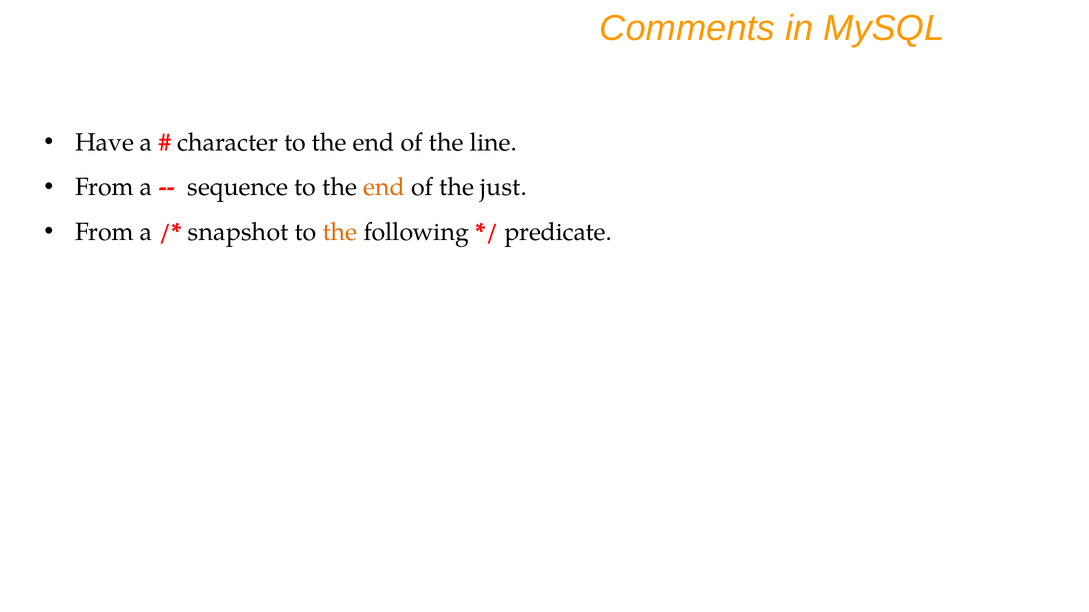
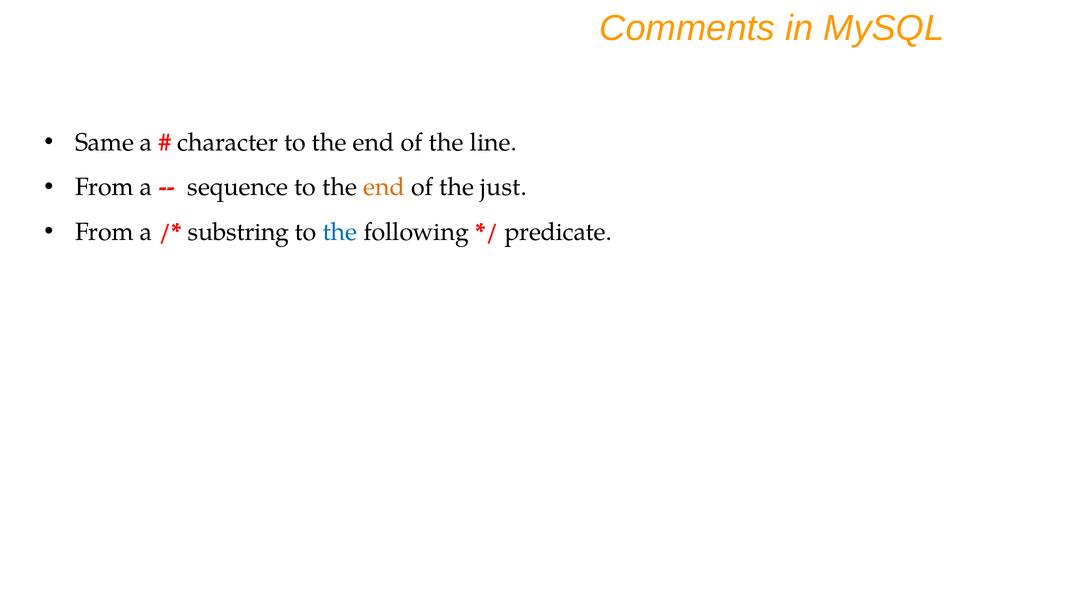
Have: Have -> Same
snapshot: snapshot -> substring
the at (340, 232) colour: orange -> blue
